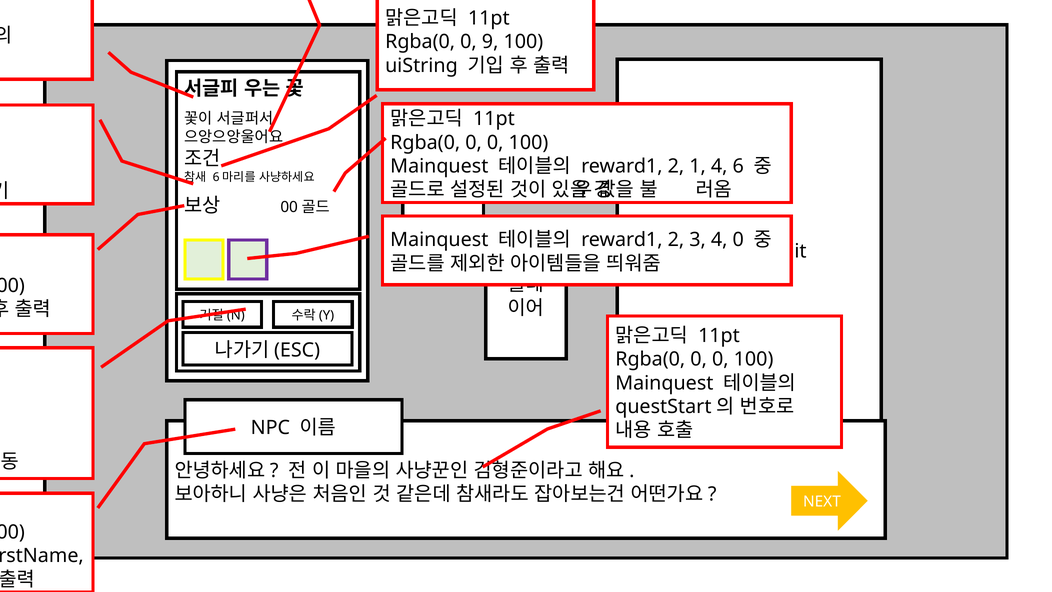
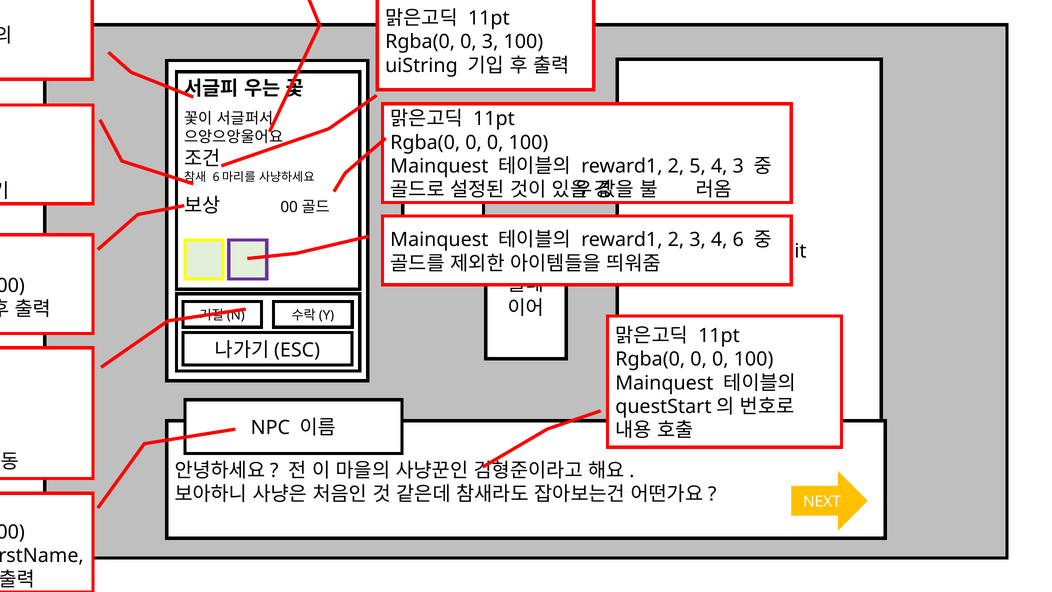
0 9: 9 -> 3
1: 1 -> 5
4 6: 6 -> 3
0 at (738, 240): 0 -> 6
